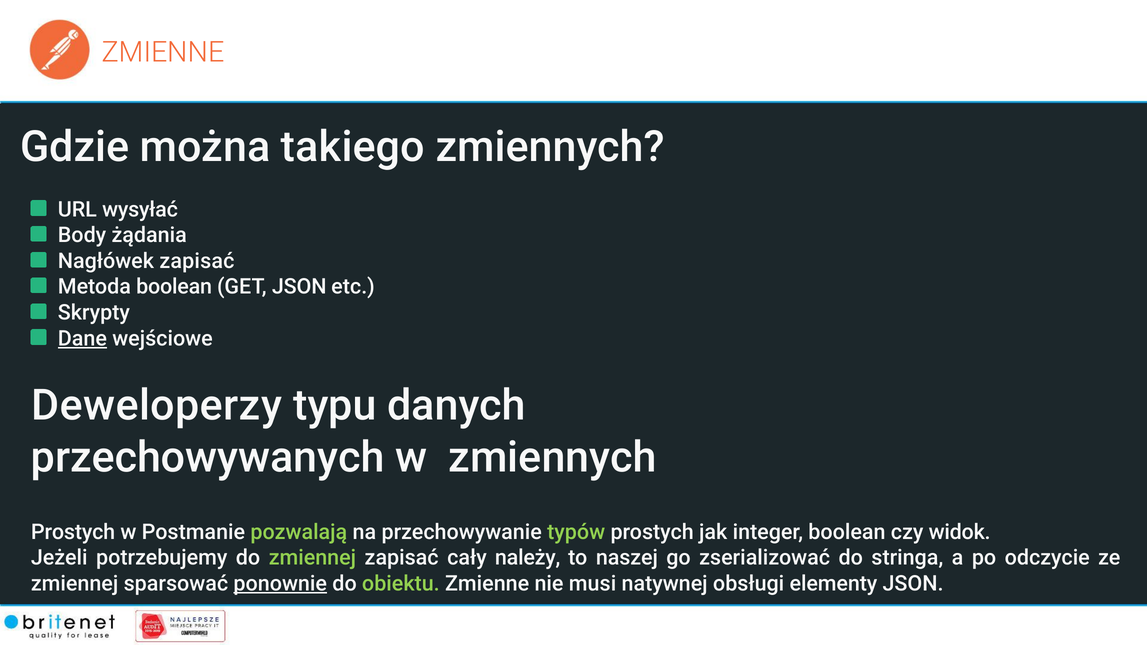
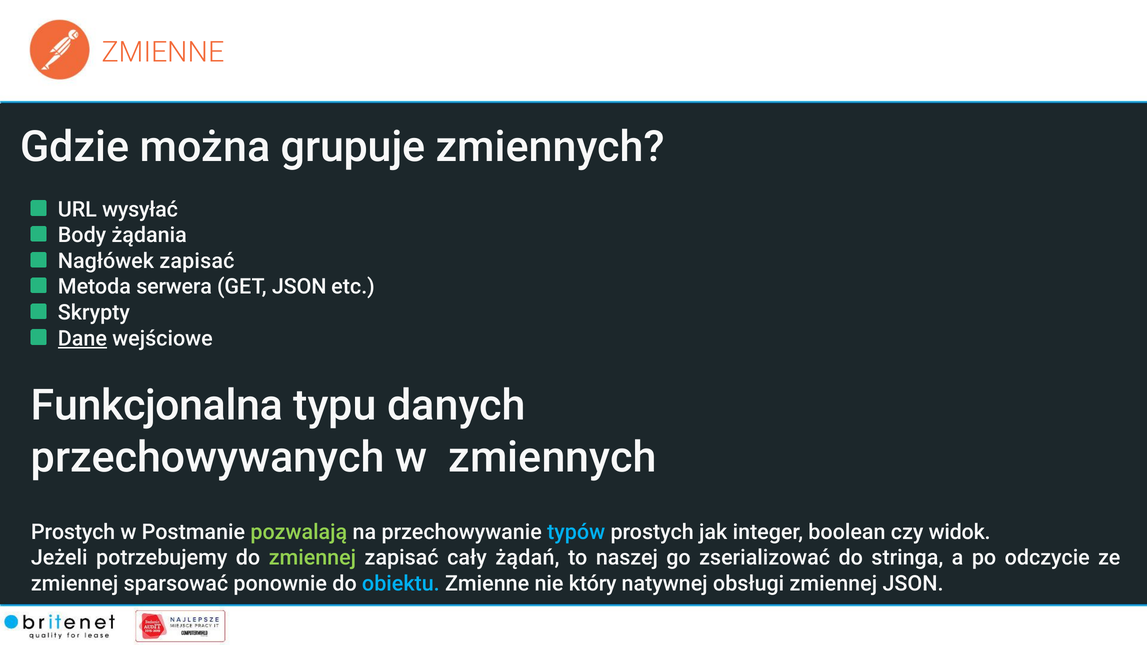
takiego: takiego -> grupuje
Metoda boolean: boolean -> serwera
Deweloperzy: Deweloperzy -> Funkcjonalna
typów colour: light green -> light blue
należy: należy -> żądań
ponownie underline: present -> none
obiektu colour: light green -> light blue
musi: musi -> który
obsługi elementy: elementy -> zmiennej
